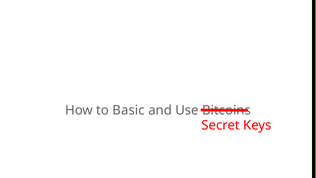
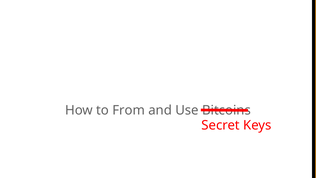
Basic: Basic -> From
